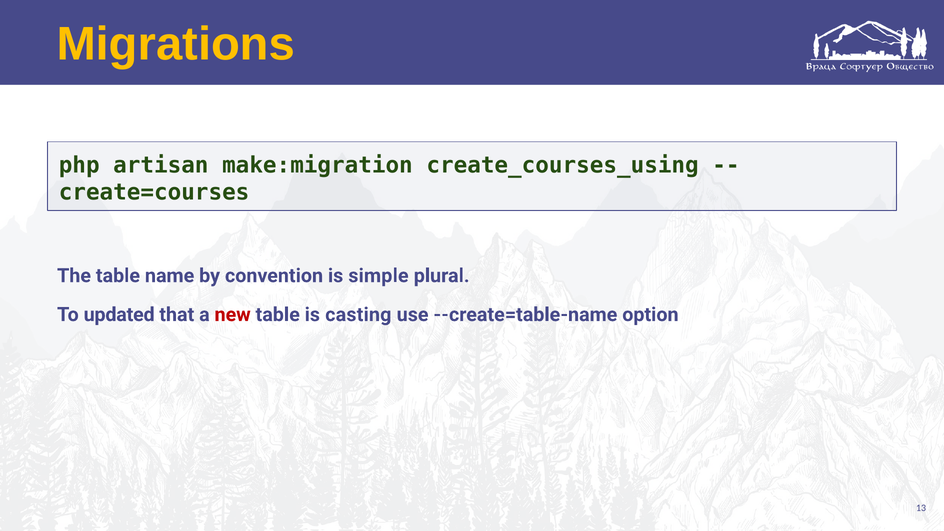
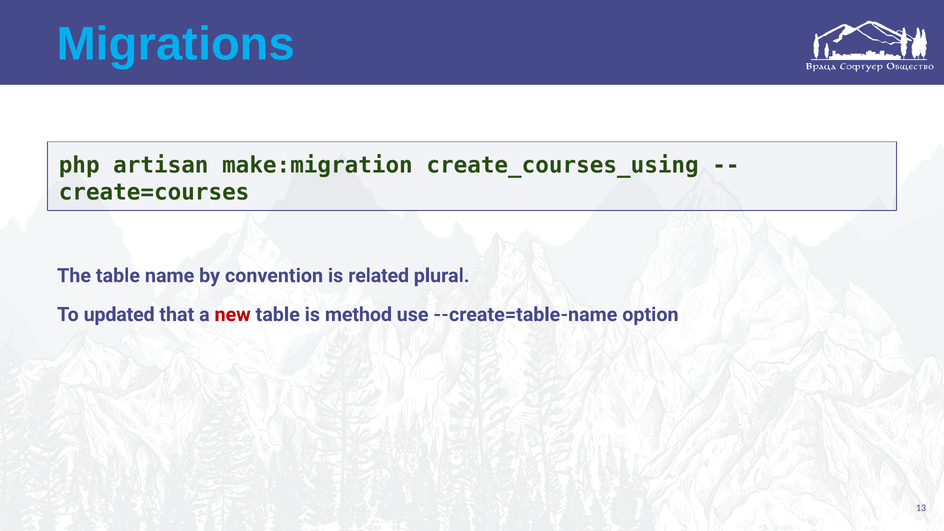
Migrations colour: yellow -> light blue
simple: simple -> related
casting: casting -> method
